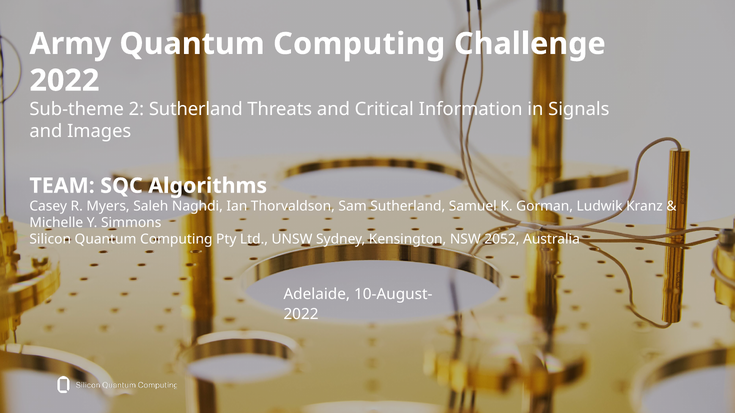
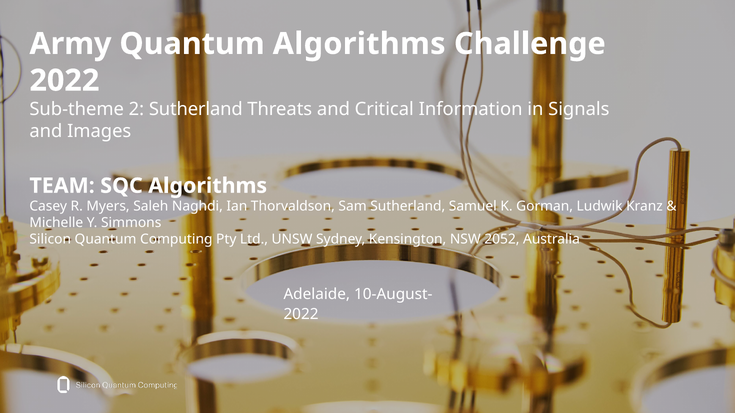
Army Quantum Computing: Computing -> Algorithms
